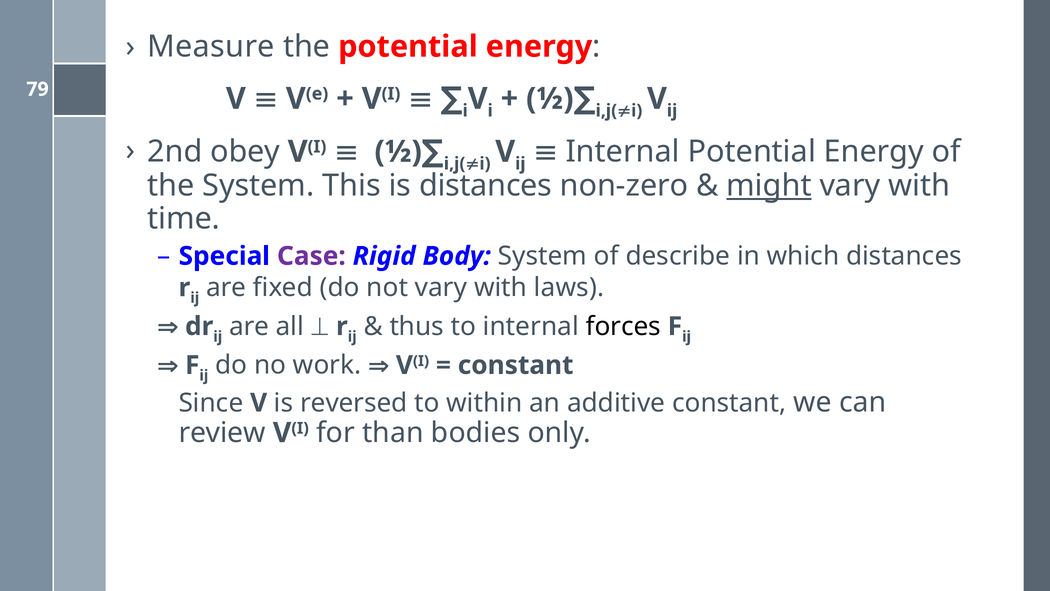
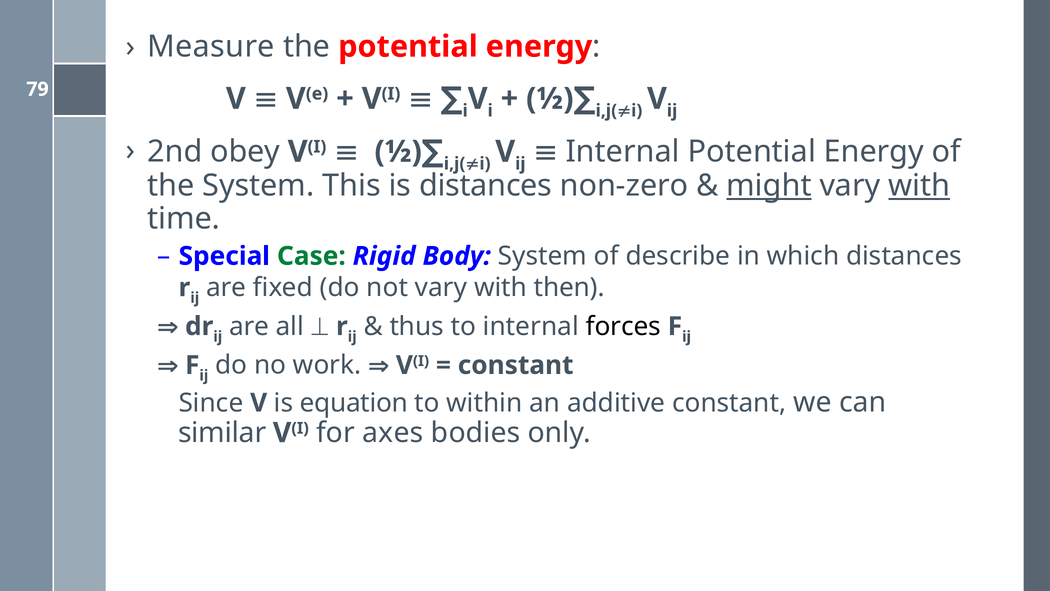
with at (919, 186) underline: none -> present
Case colour: purple -> green
laws: laws -> then
reversed: reversed -> equation
review: review -> similar
than: than -> axes
